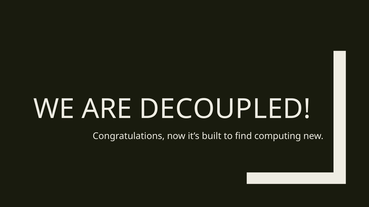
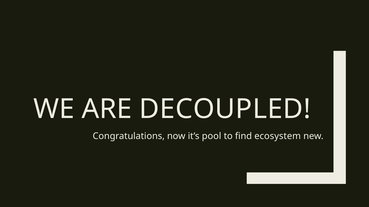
built: built -> pool
computing: computing -> ecosystem
